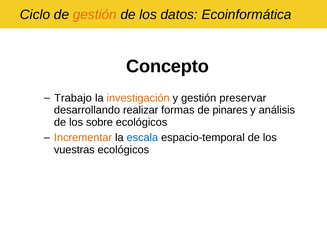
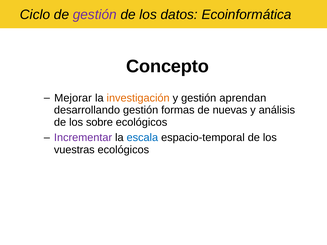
gestión at (95, 15) colour: orange -> purple
Trabajo: Trabajo -> Mejorar
preservar: preservar -> aprendan
desarrollando realizar: realizar -> gestión
pinares: pinares -> nuevas
Incrementar colour: orange -> purple
